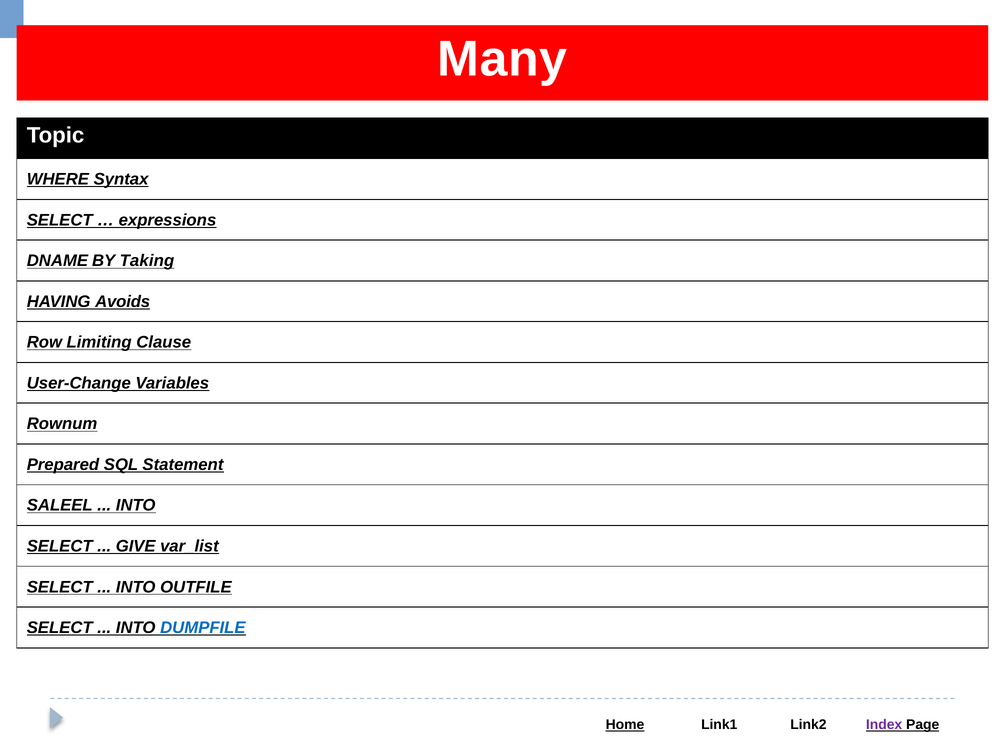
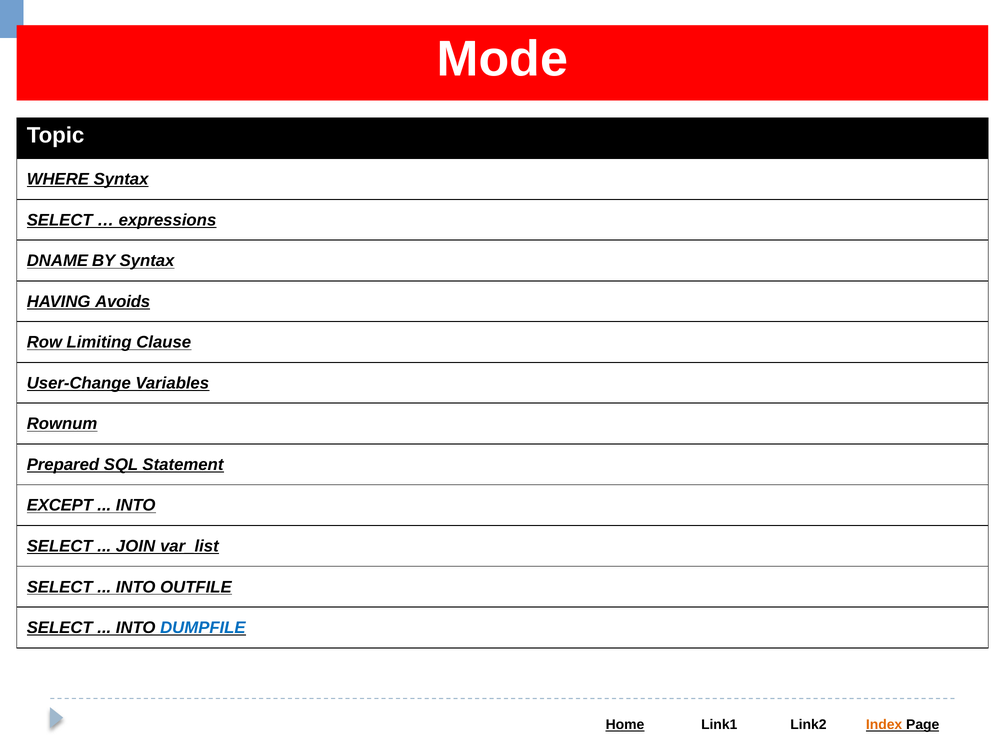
Many: Many -> Mode
BY Taking: Taking -> Syntax
SALEEL: SALEEL -> EXCEPT
GIVE: GIVE -> JOIN
Index colour: purple -> orange
